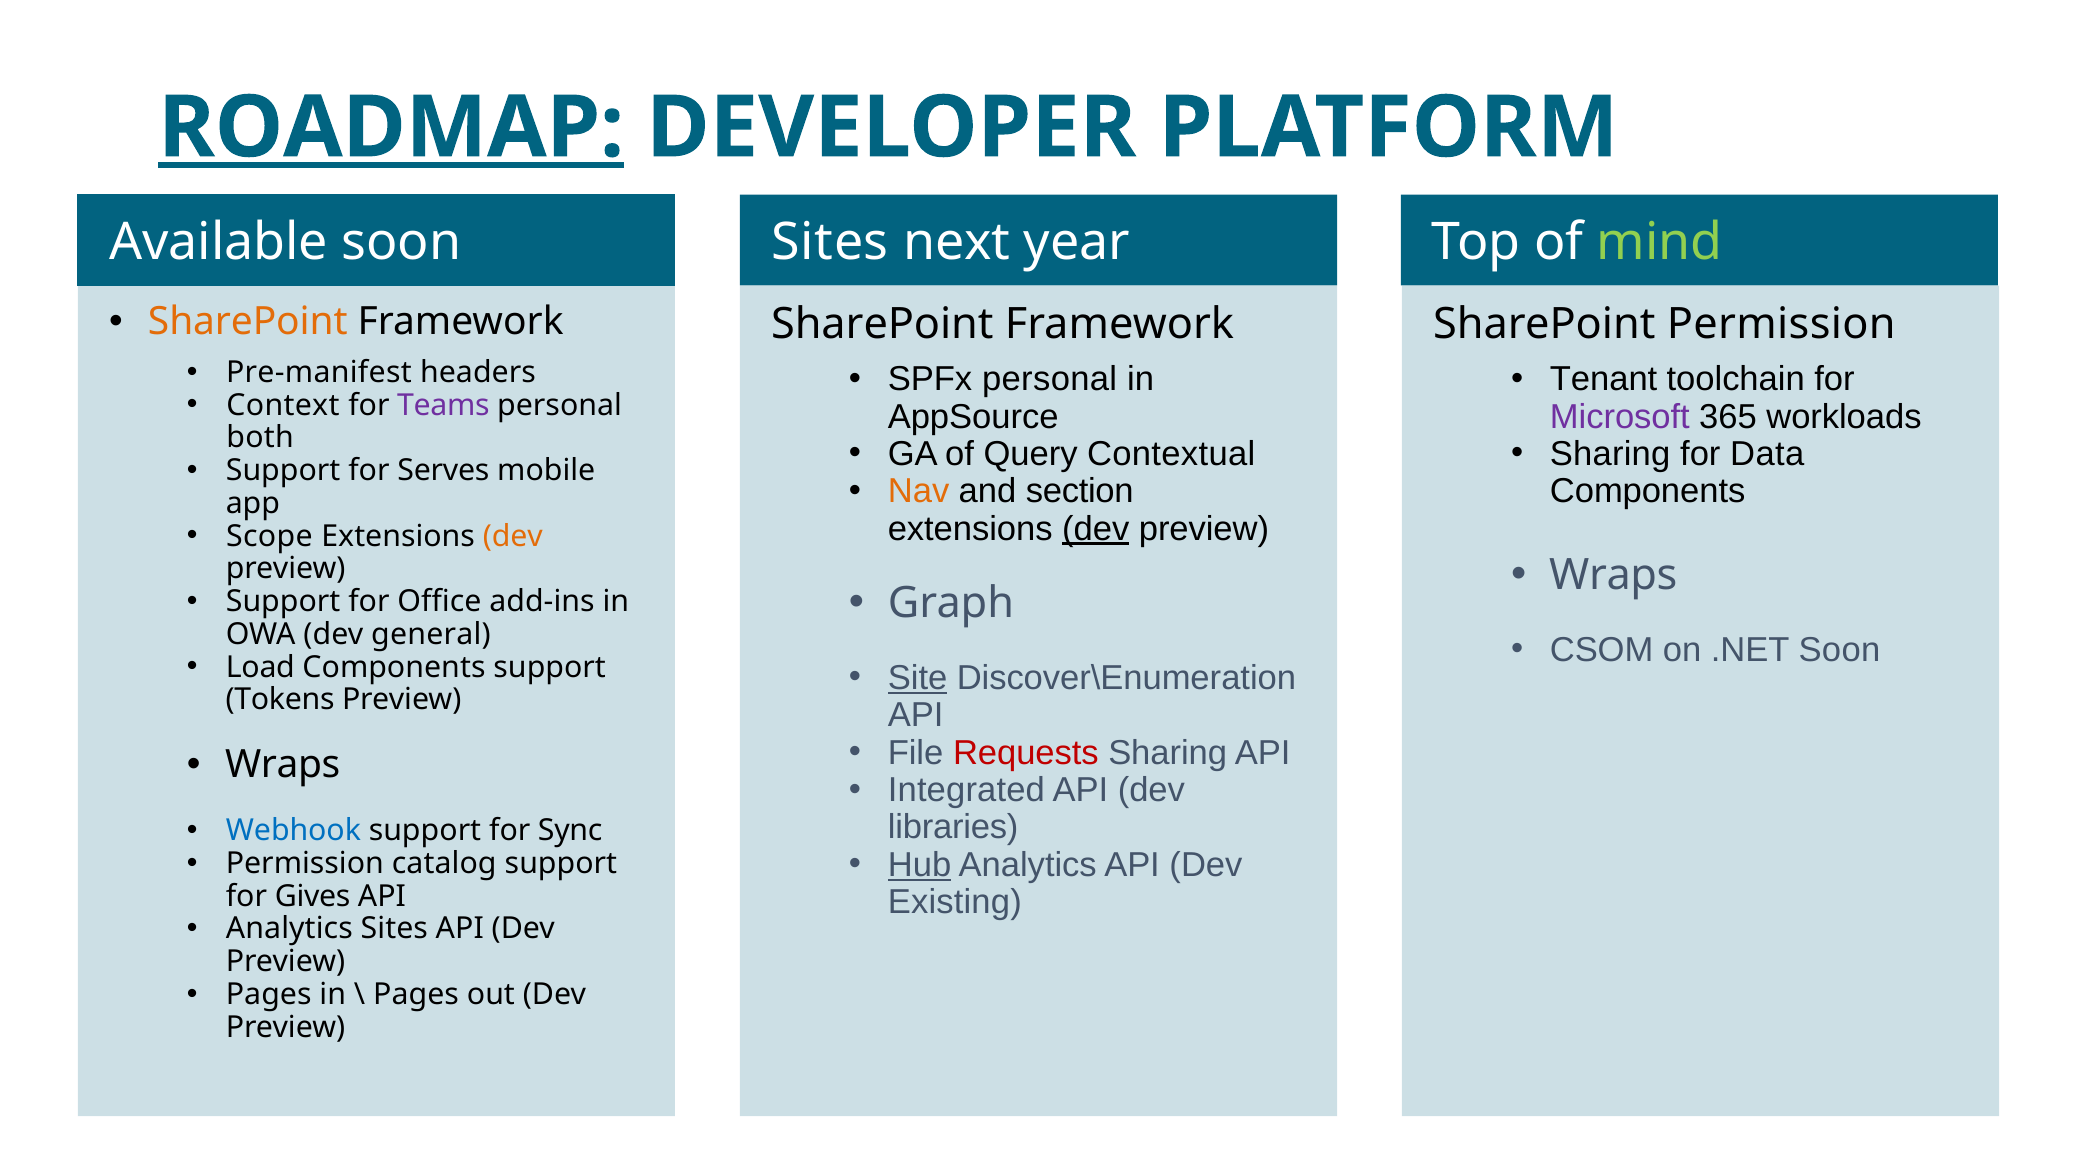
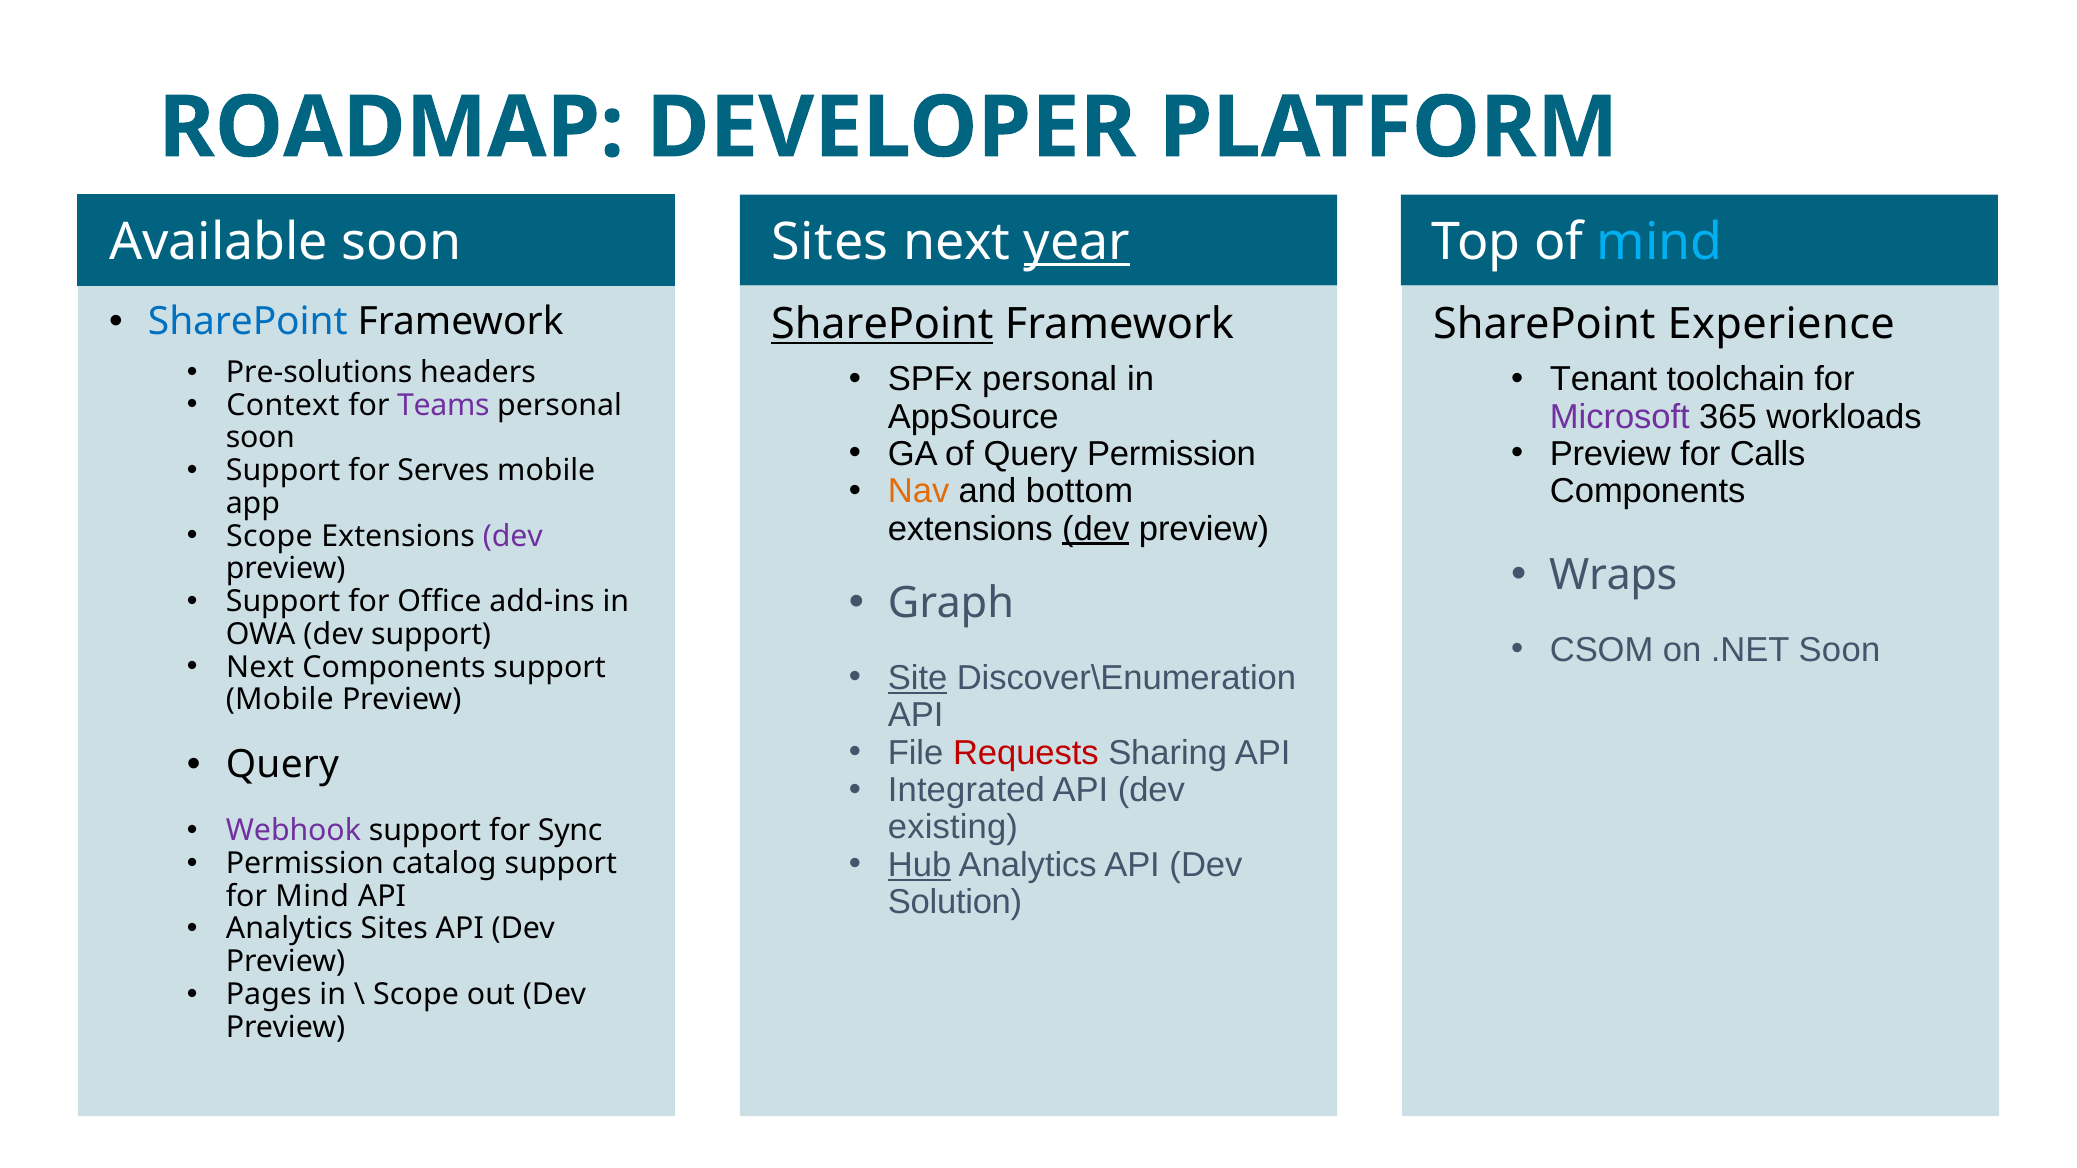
ROADMAP underline: present -> none
year underline: none -> present
mind at (1660, 242) colour: light green -> light blue
SharePoint at (248, 322) colour: orange -> blue
SharePoint at (882, 324) underline: none -> present
SharePoint Permission: Permission -> Experience
Pre-manifest: Pre-manifest -> Pre-solutions
both at (260, 438): both -> soon
Query Contextual: Contextual -> Permission
Sharing at (1610, 454): Sharing -> Preview
Data: Data -> Calls
section: section -> bottom
dev at (513, 536) colour: orange -> purple
dev general: general -> support
Load at (260, 667): Load -> Next
Tokens at (280, 700): Tokens -> Mobile
Wraps at (283, 765): Wraps -> Query
libraries: libraries -> existing
Webhook colour: blue -> purple
Existing: Existing -> Solution
for Gives: Gives -> Mind
Pages at (416, 995): Pages -> Scope
